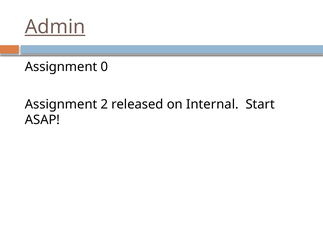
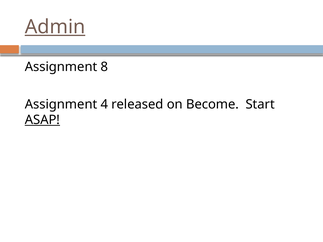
0: 0 -> 8
2: 2 -> 4
Internal: Internal -> Become
ASAP underline: none -> present
